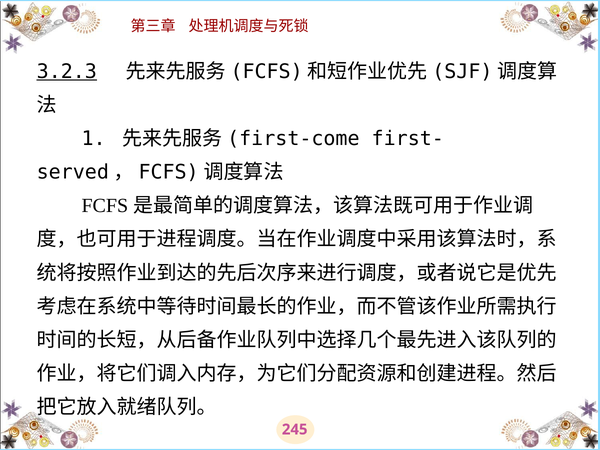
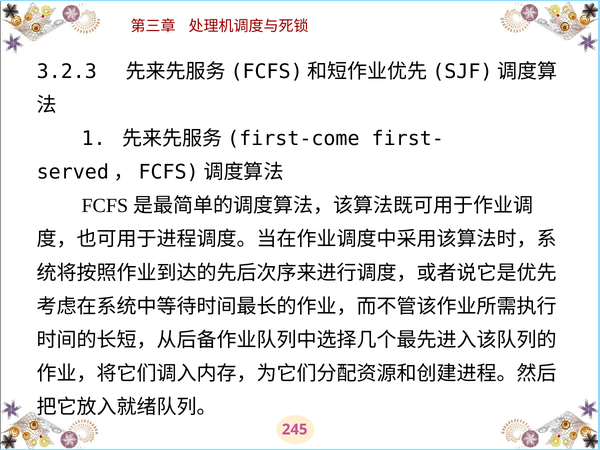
3.2.3 underline: present -> none
